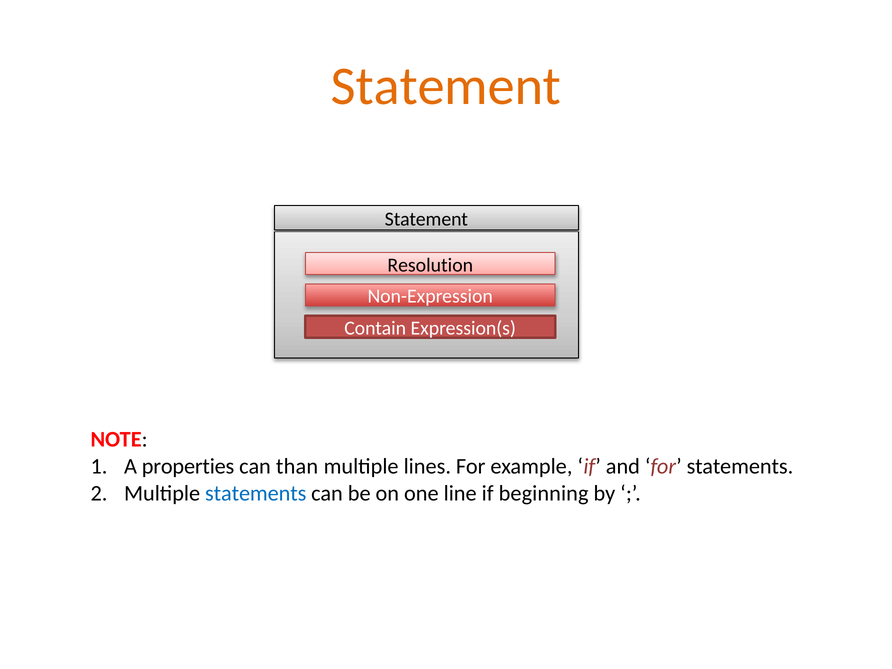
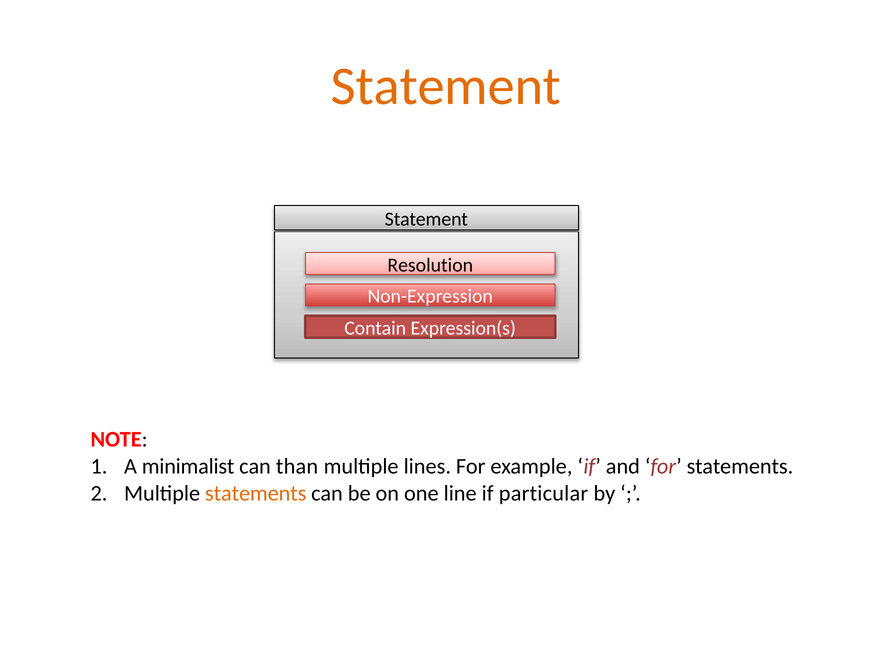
properties: properties -> minimalist
statements at (256, 493) colour: blue -> orange
beginning: beginning -> particular
